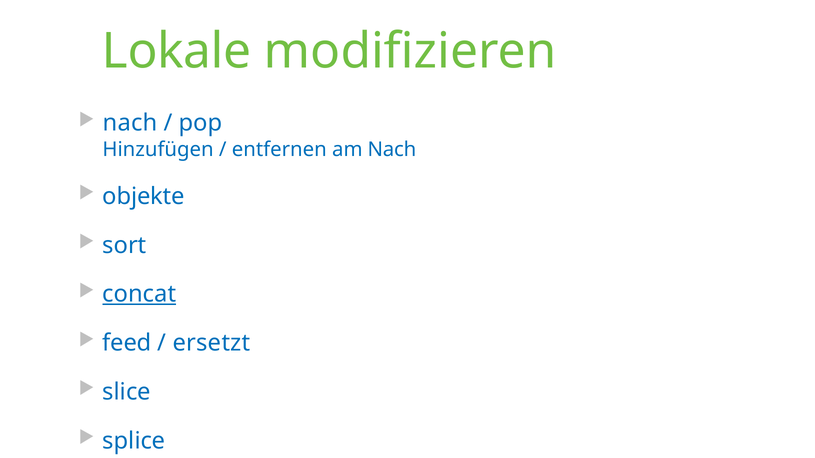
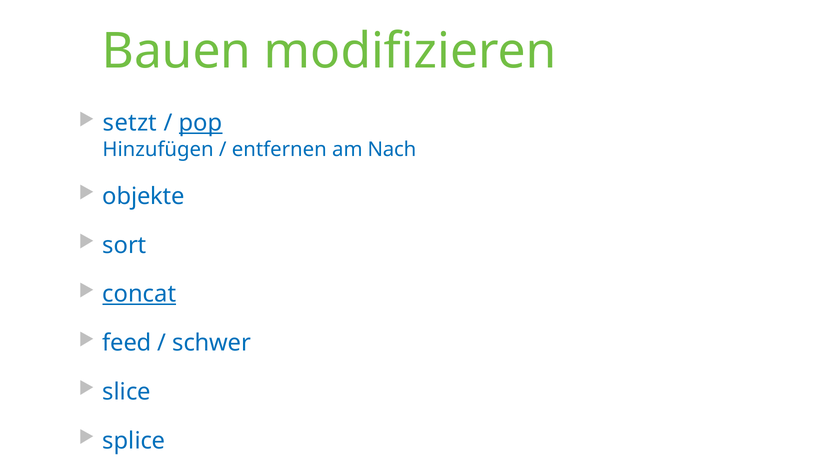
Lokale: Lokale -> Bauen
nach at (130, 123): nach -> setzt
pop underline: none -> present
ersetzt: ersetzt -> schwer
